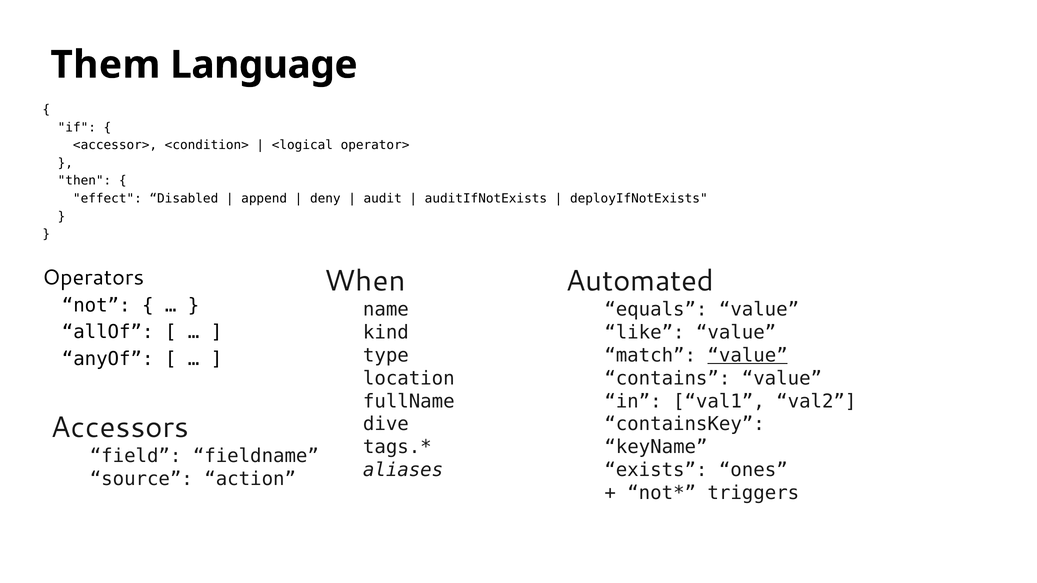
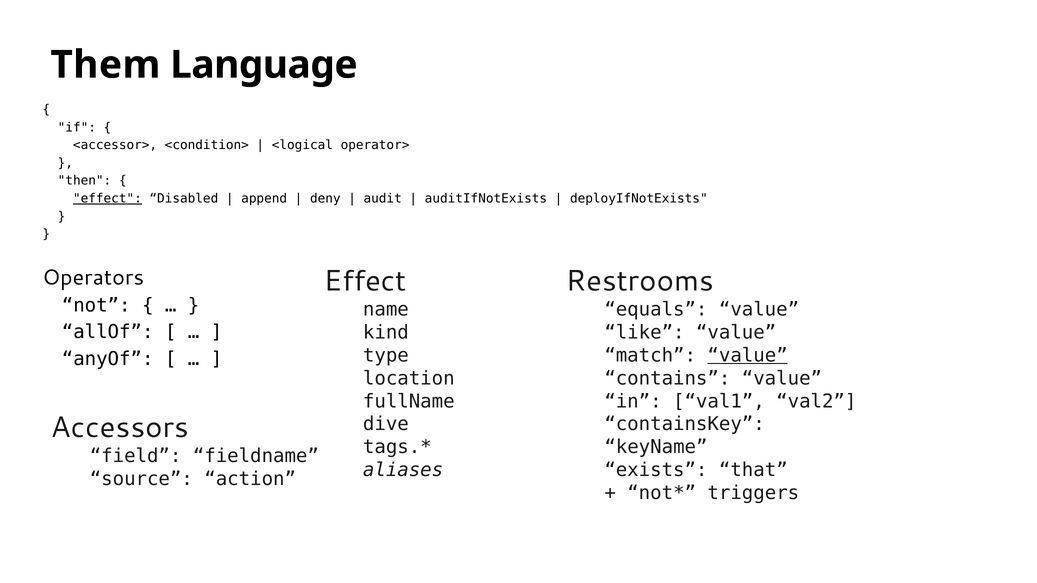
effect at (107, 199) underline: none -> present
When at (365, 281): When -> Effect
Automated: Automated -> Restrooms
ones: ones -> that
